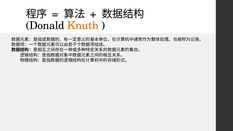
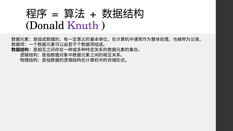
Knuth colour: orange -> purple
